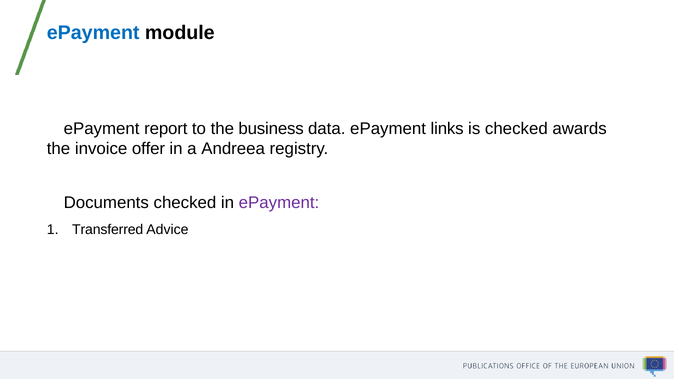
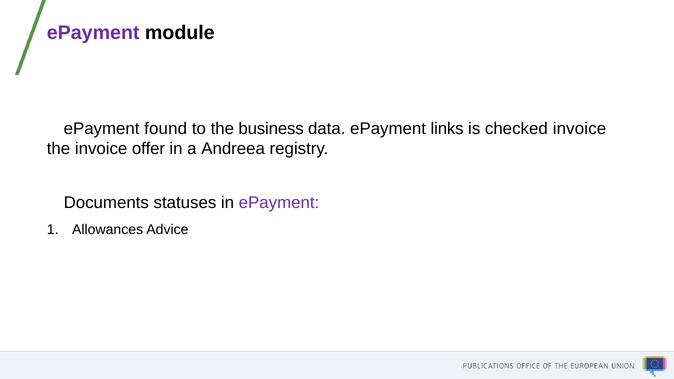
ePayment at (93, 33) colour: blue -> purple
report: report -> found
checked awards: awards -> invoice
Documents checked: checked -> statuses
Transferred: Transferred -> Allowances
